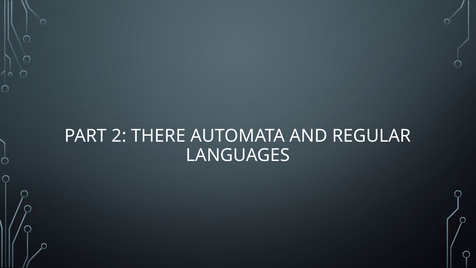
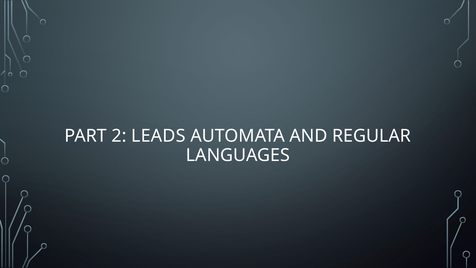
THERE: THERE -> LEADS
